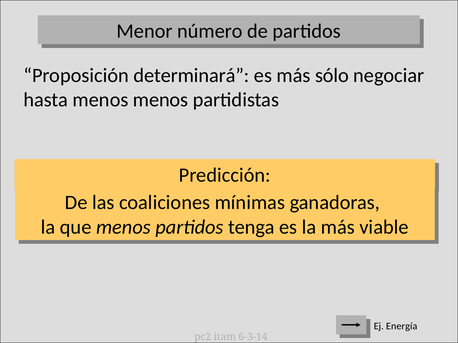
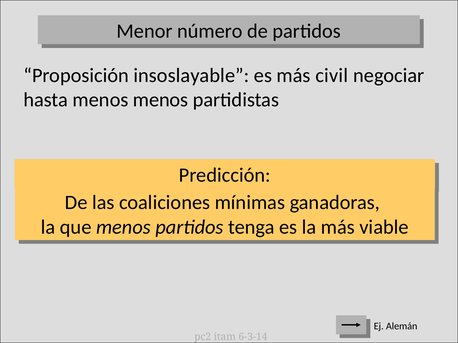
determinará: determinará -> insoslayable
sólo: sólo -> civil
Energía: Energía -> Alemán
